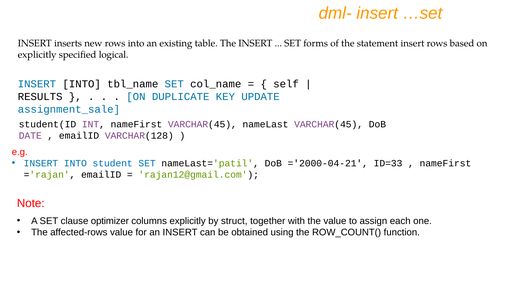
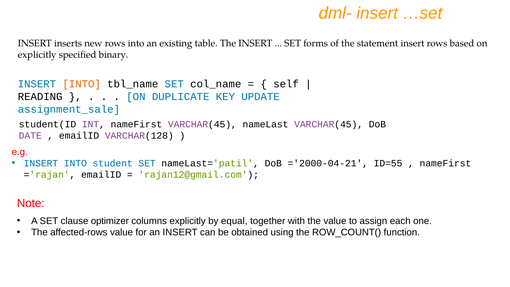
logical: logical -> binary
INTO at (82, 84) colour: black -> orange
RESULTS: RESULTS -> READING
ID=33: ID=33 -> ID=55
struct: struct -> equal
